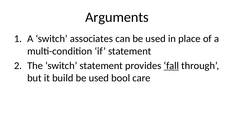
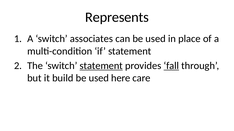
Arguments: Arguments -> Represents
statement at (101, 66) underline: none -> present
bool: bool -> here
